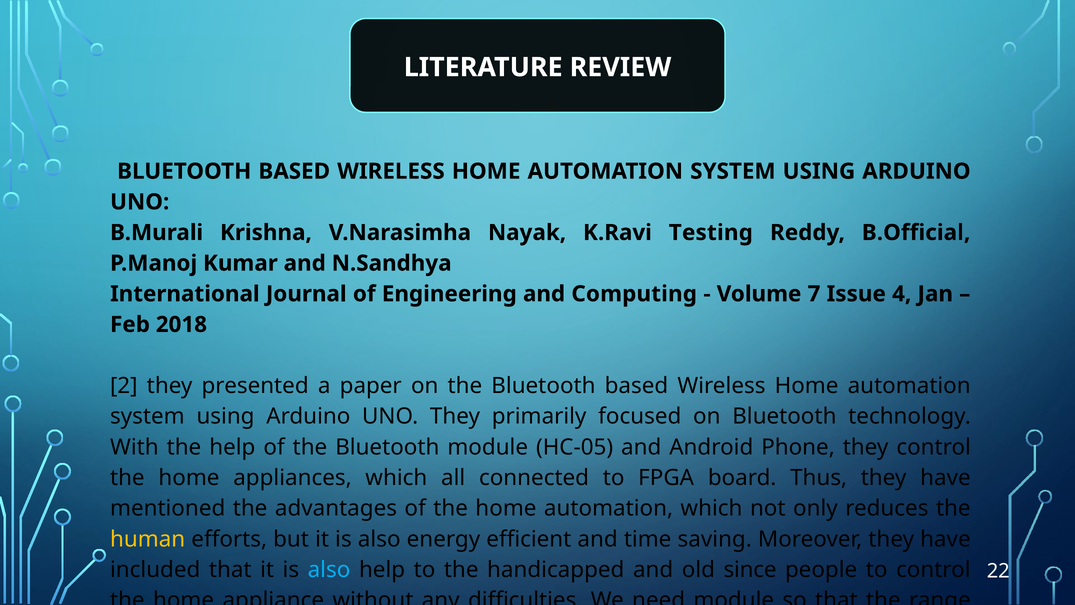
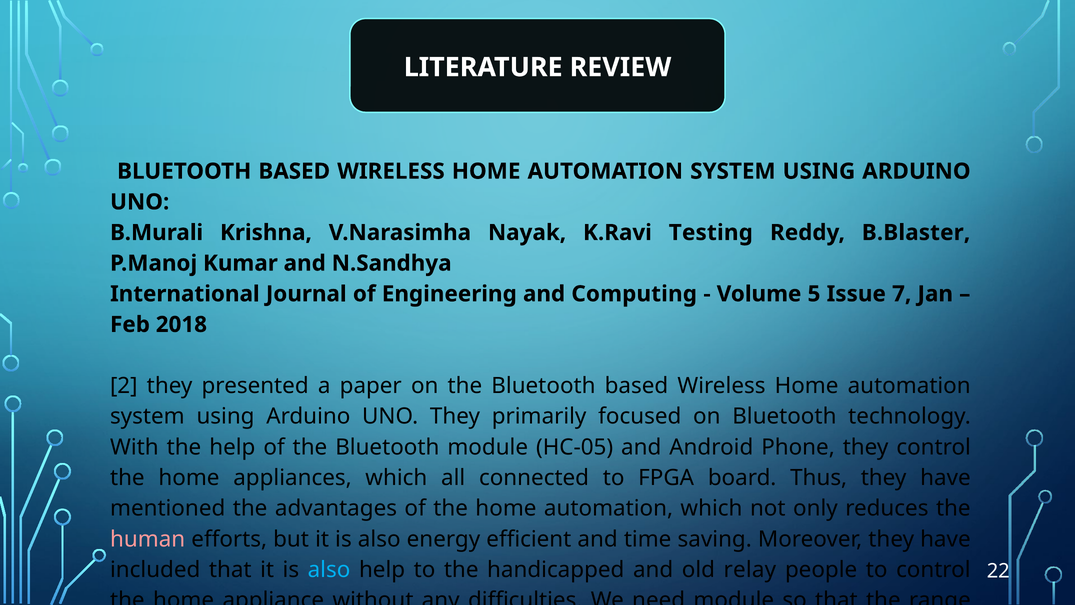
B.Official: B.Official -> B.Blaster
Volume 7: 7 -> 5
4: 4 -> 7
human colour: yellow -> pink
since: since -> relay
